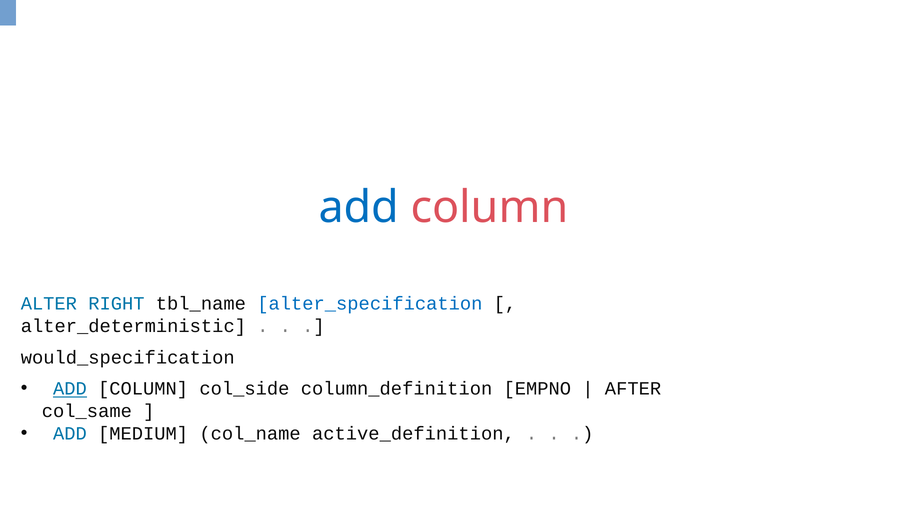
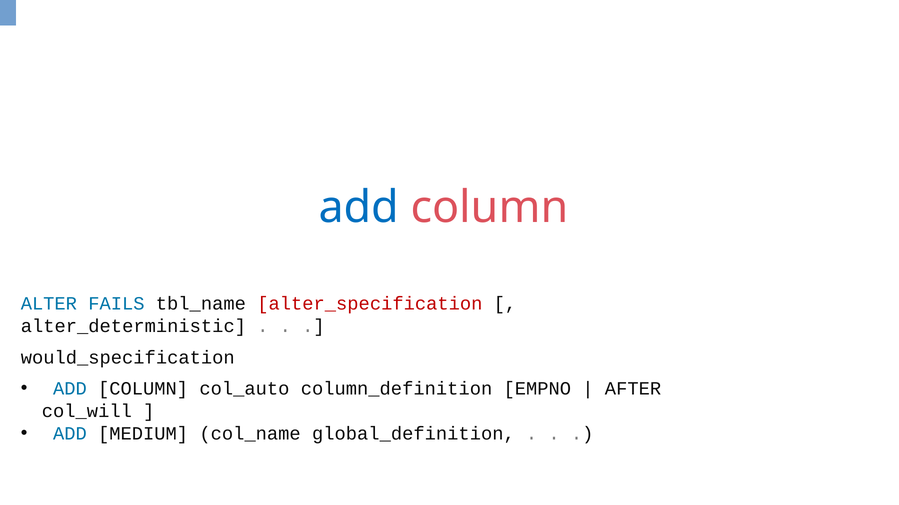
RIGHT: RIGHT -> FAILS
alter_specification colour: blue -> red
ADD at (70, 389) underline: present -> none
col_side: col_side -> col_auto
col_same: col_same -> col_will
active_definition: active_definition -> global_definition
